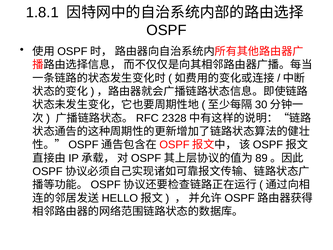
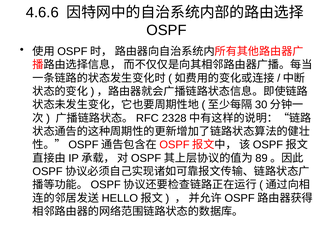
1.8.1: 1.8.1 -> 4.6.6
